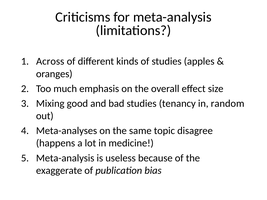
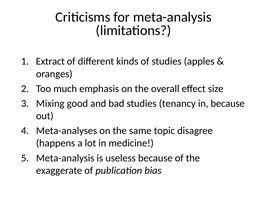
Across: Across -> Extract
in random: random -> because
